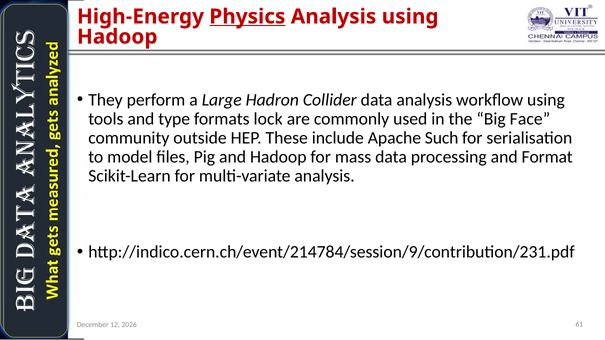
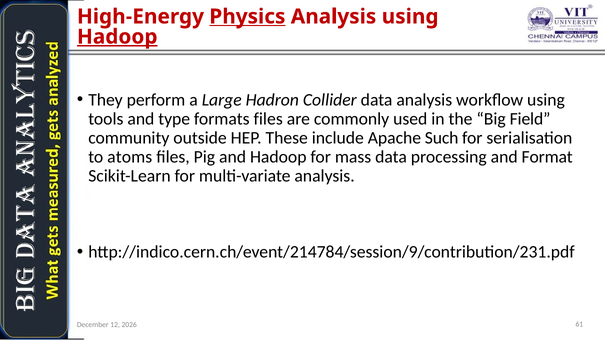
Hadoop at (117, 37) underline: none -> present
formats lock: lock -> files
Face: Face -> Field
model: model -> atoms
